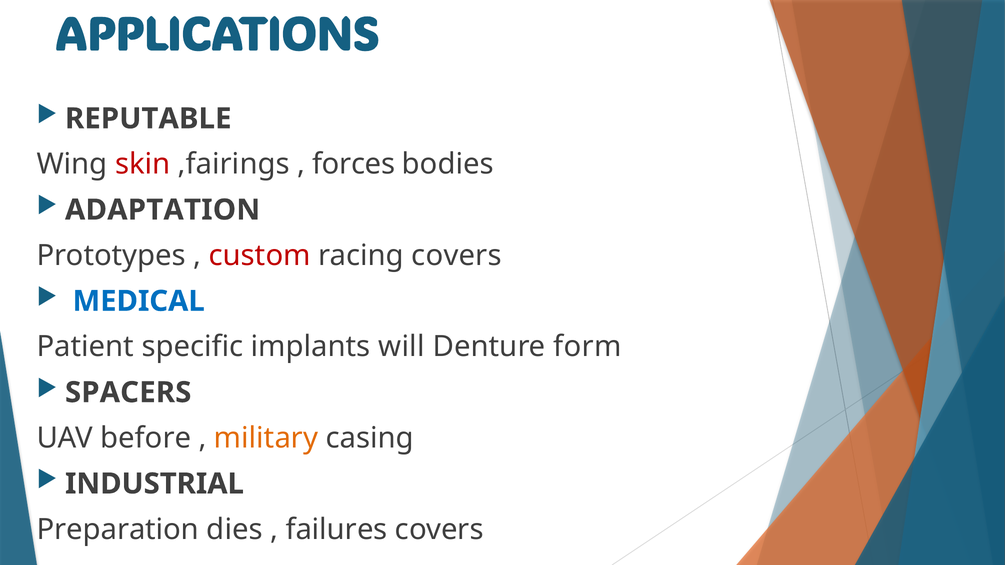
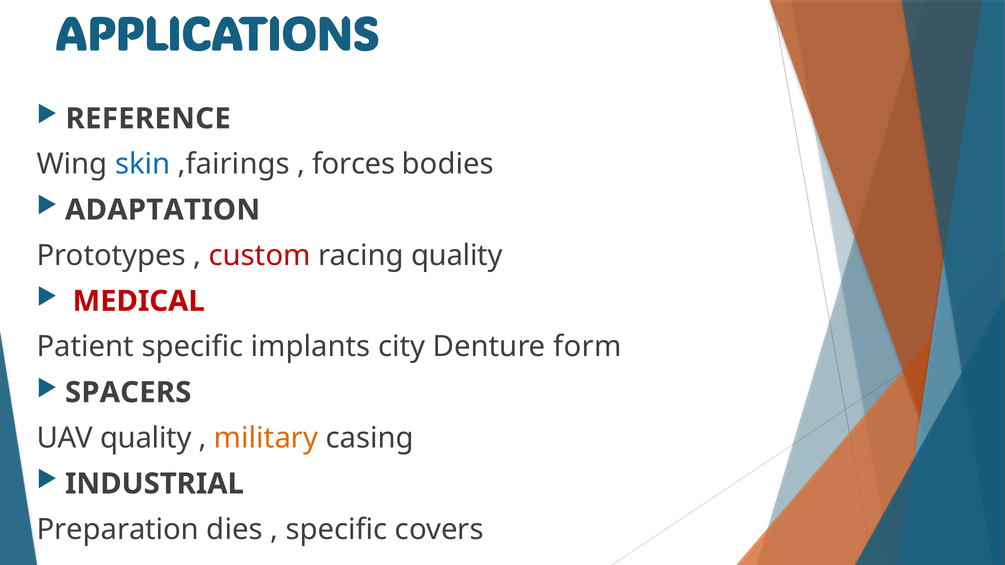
REPUTABLE: REPUTABLE -> REFERENCE
skin colour: red -> blue
racing covers: covers -> quality
MEDICAL colour: blue -> red
will: will -> city
UAV before: before -> quality
failures at (337, 530): failures -> specific
